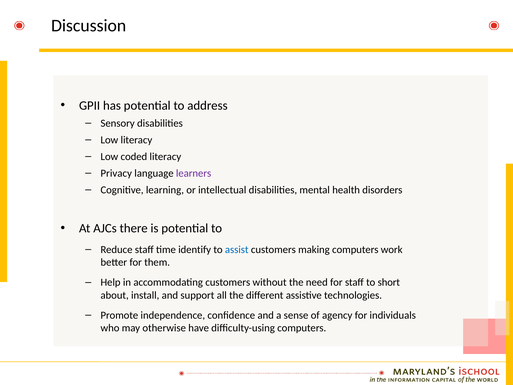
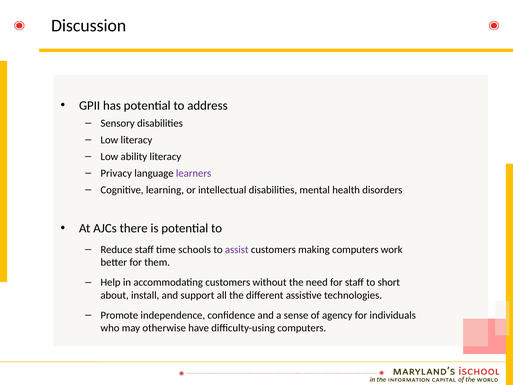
coded: coded -> ability
identify: identify -> schools
assist colour: blue -> purple
